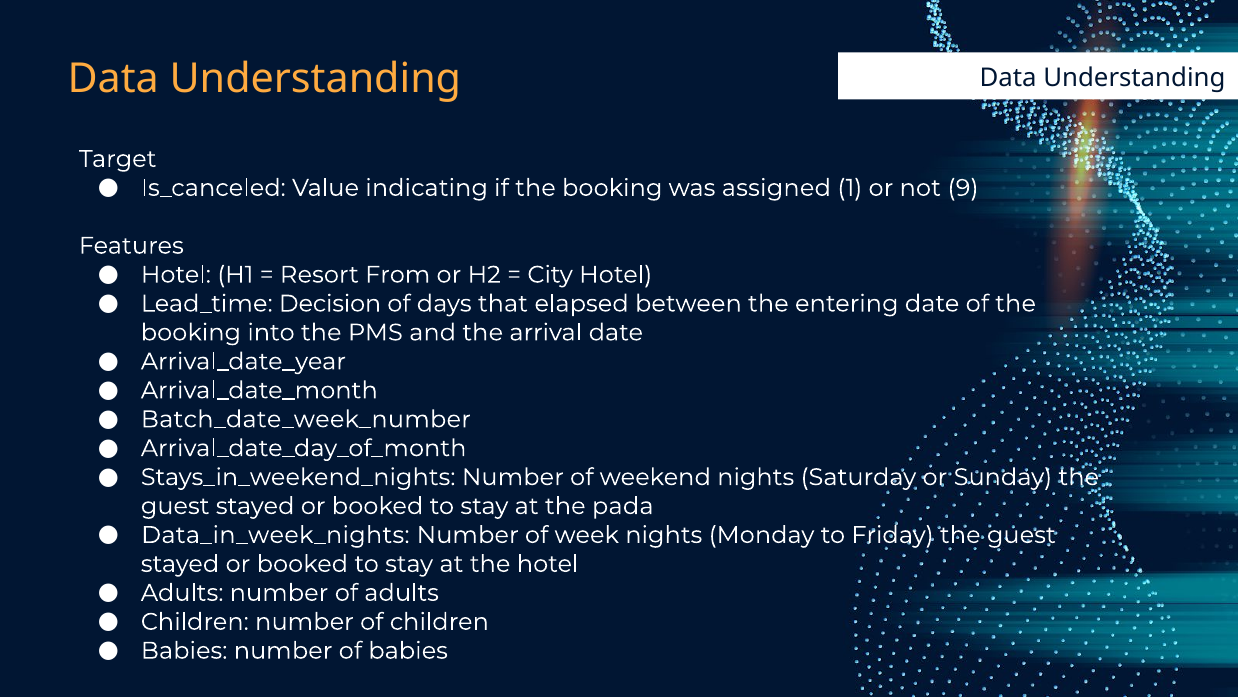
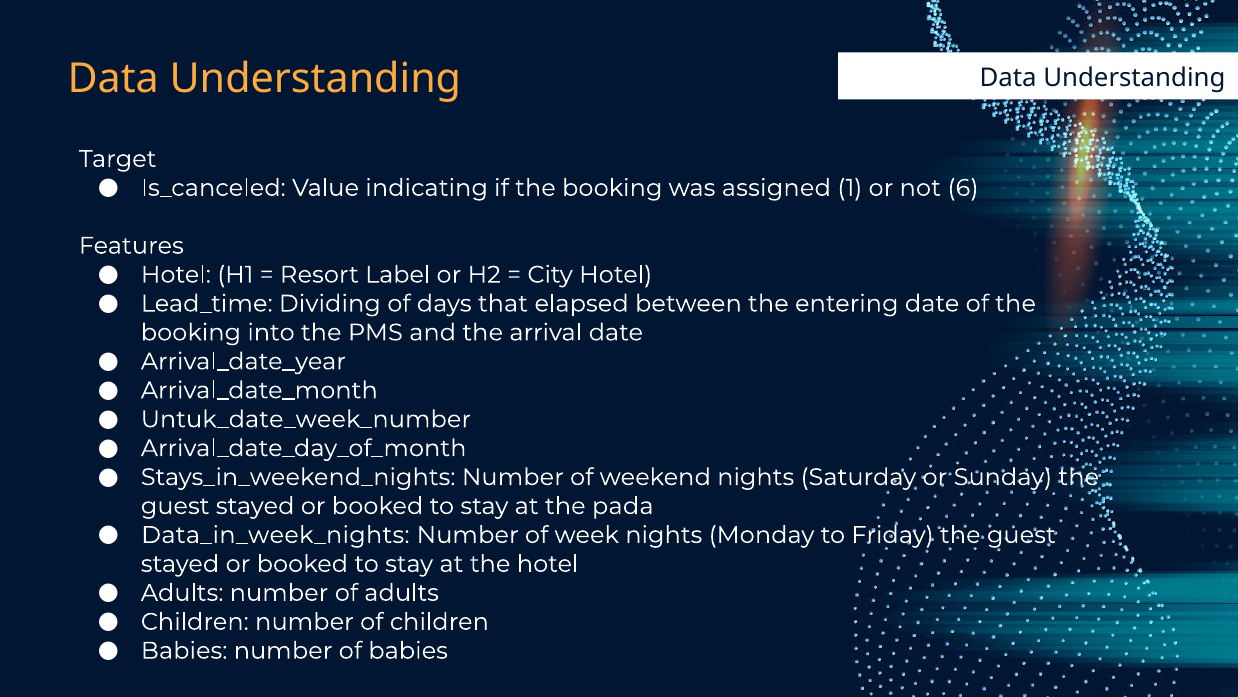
9: 9 -> 6
From: From -> Label
Decision: Decision -> Dividing
Batch_date_week_number: Batch_date_week_number -> Untuk_date_week_number
